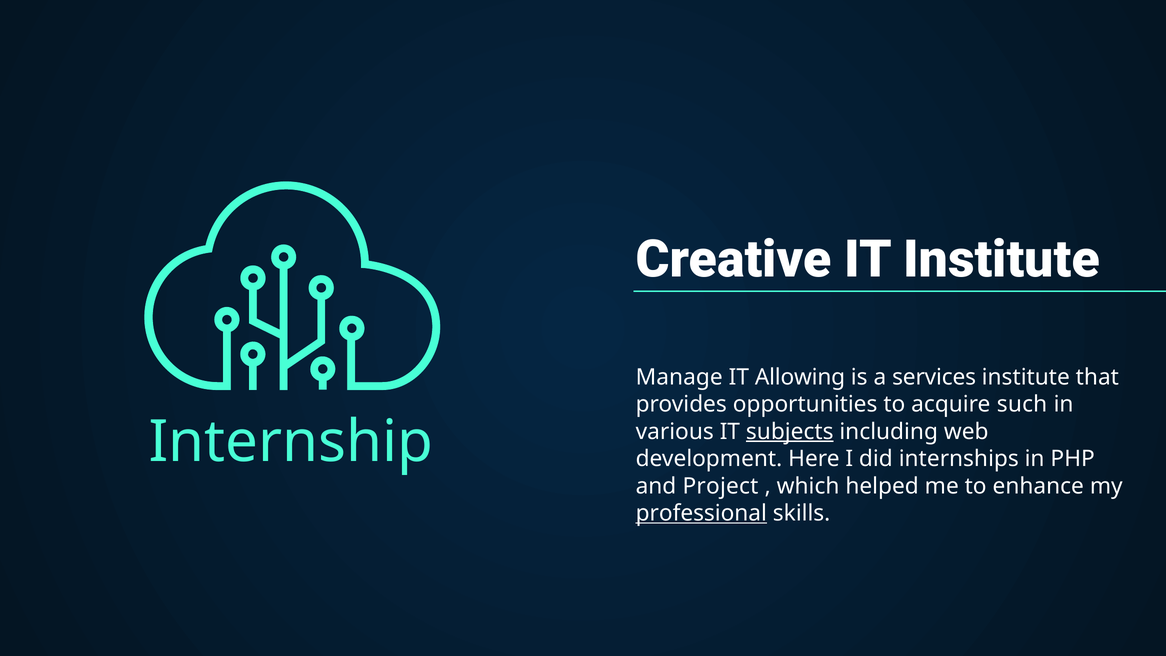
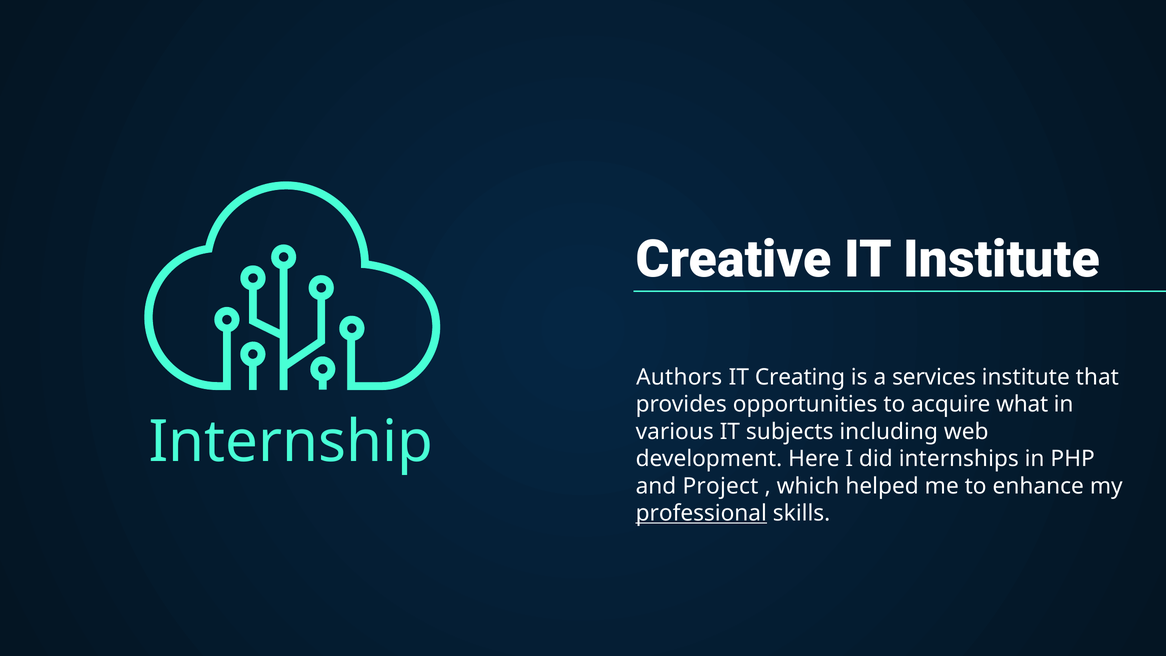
Manage: Manage -> Authors
Allowing: Allowing -> Creating
such: such -> what
subjects underline: present -> none
